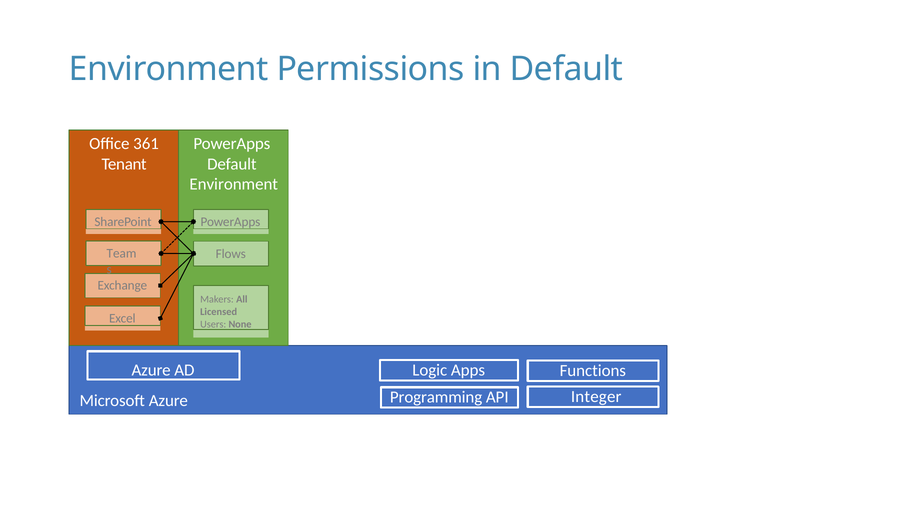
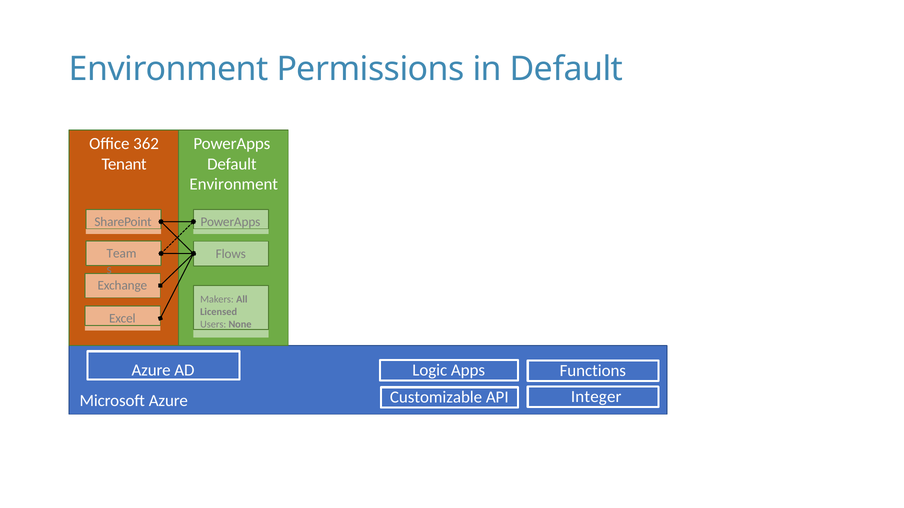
361: 361 -> 362
Programming: Programming -> Customizable
